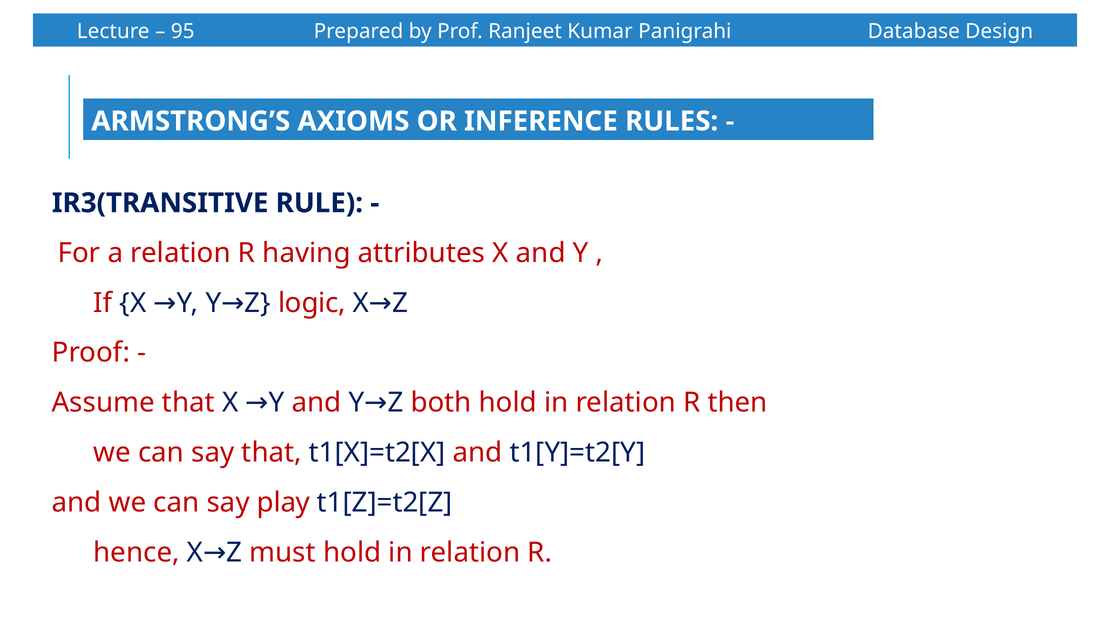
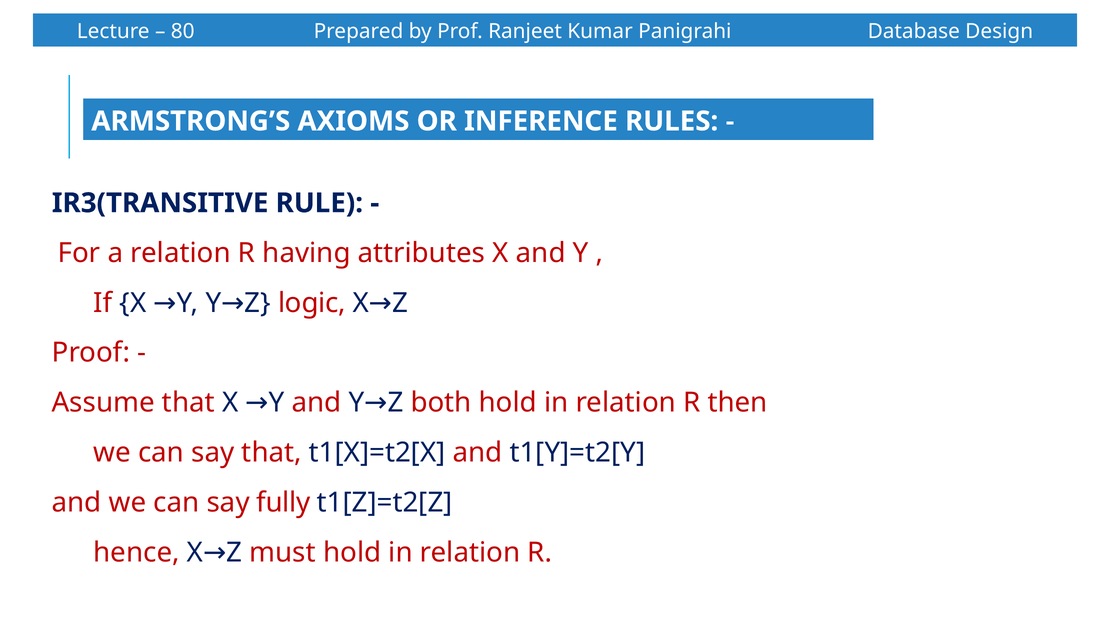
95: 95 -> 80
play: play -> fully
